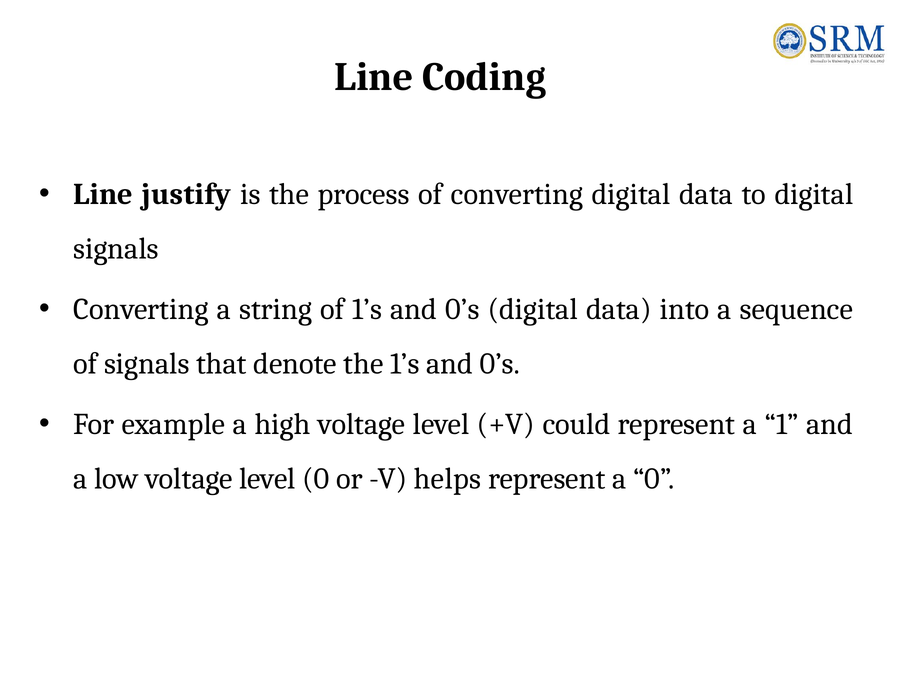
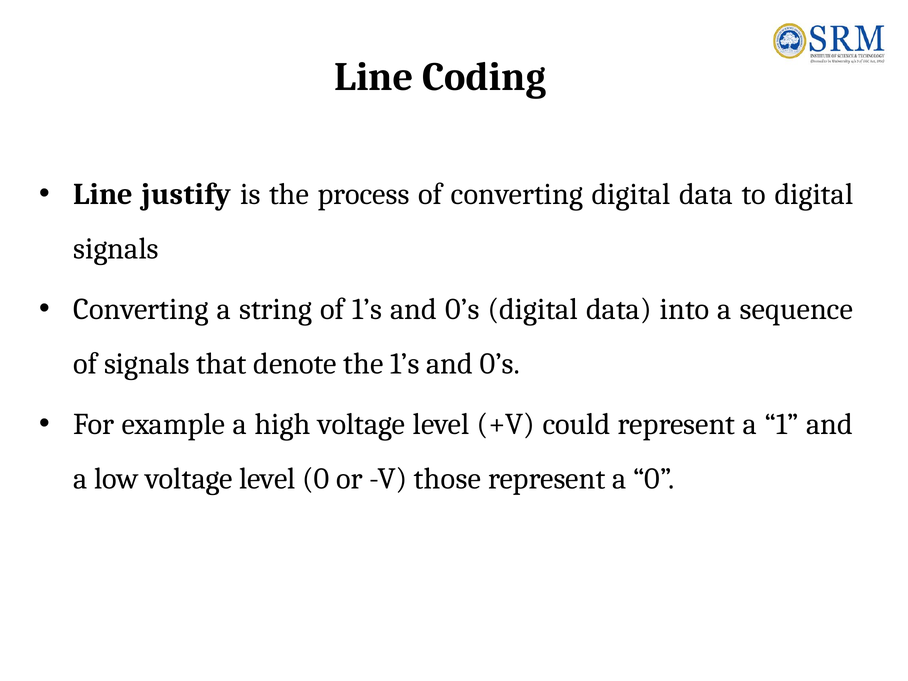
helps: helps -> those
